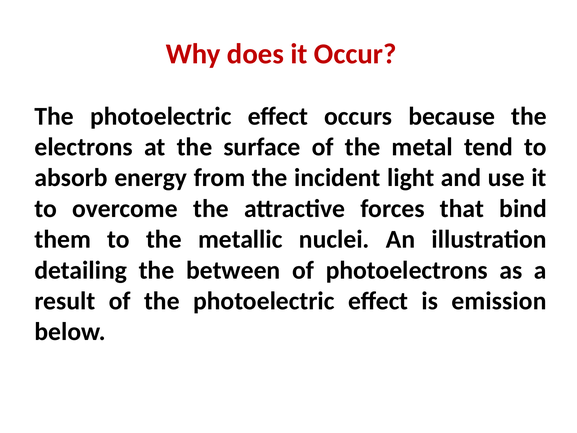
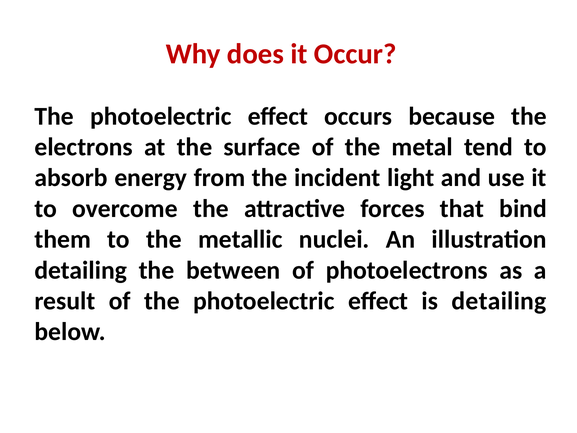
is emission: emission -> detailing
